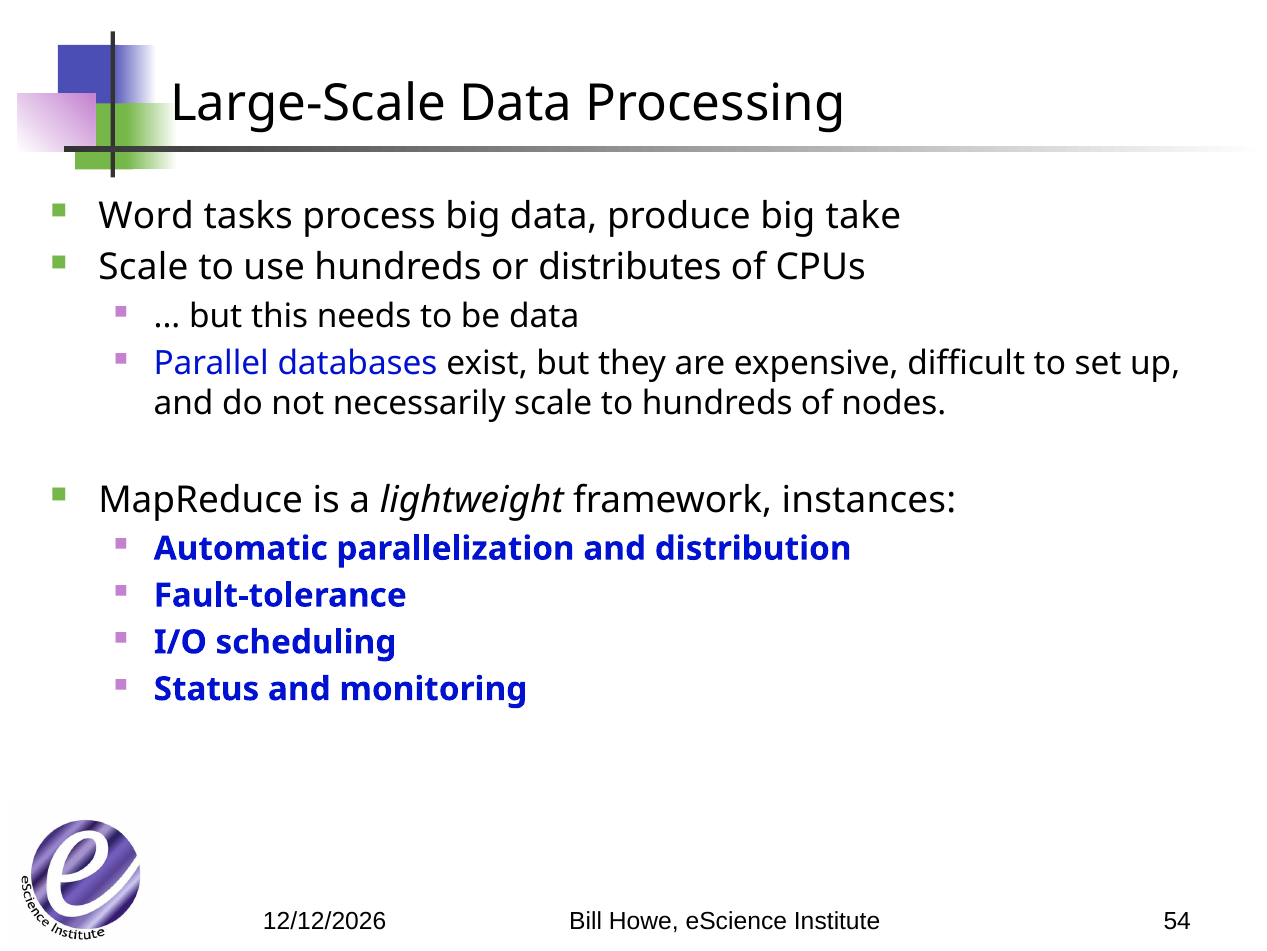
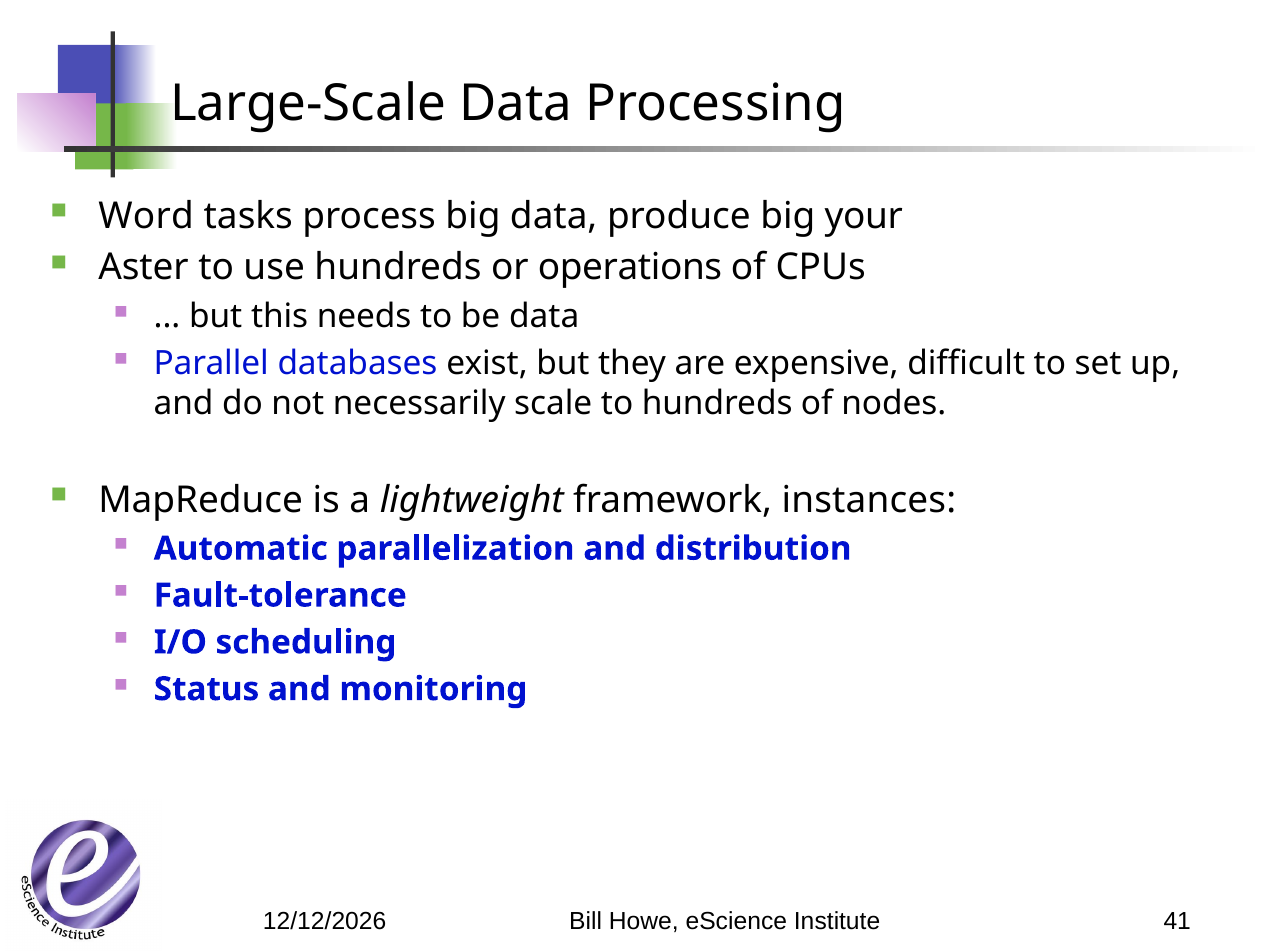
take: take -> your
Scale at (143, 267): Scale -> Aster
distributes: distributes -> operations
54: 54 -> 41
